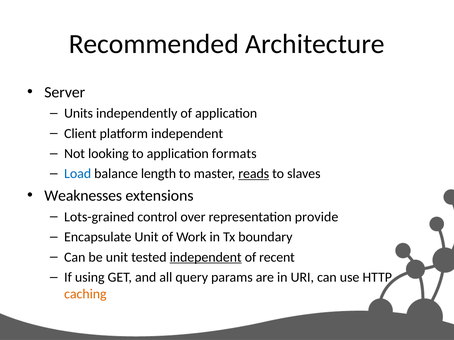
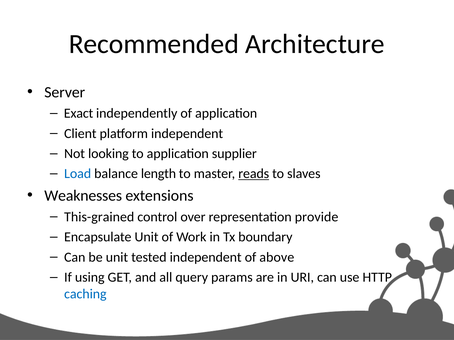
Units: Units -> Exact
formats: formats -> supplier
Lots-grained: Lots-grained -> This-grained
independent at (206, 257) underline: present -> none
recent: recent -> above
caching colour: orange -> blue
